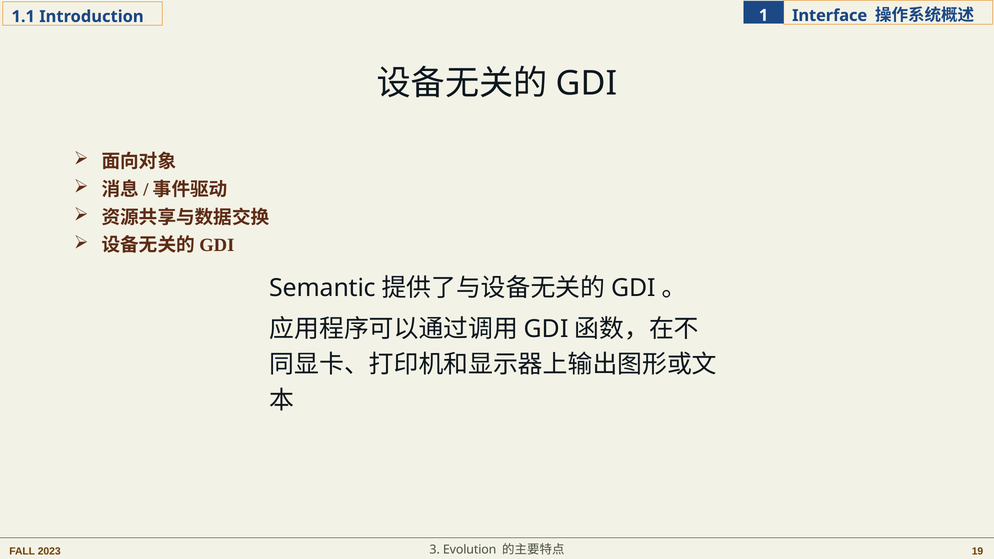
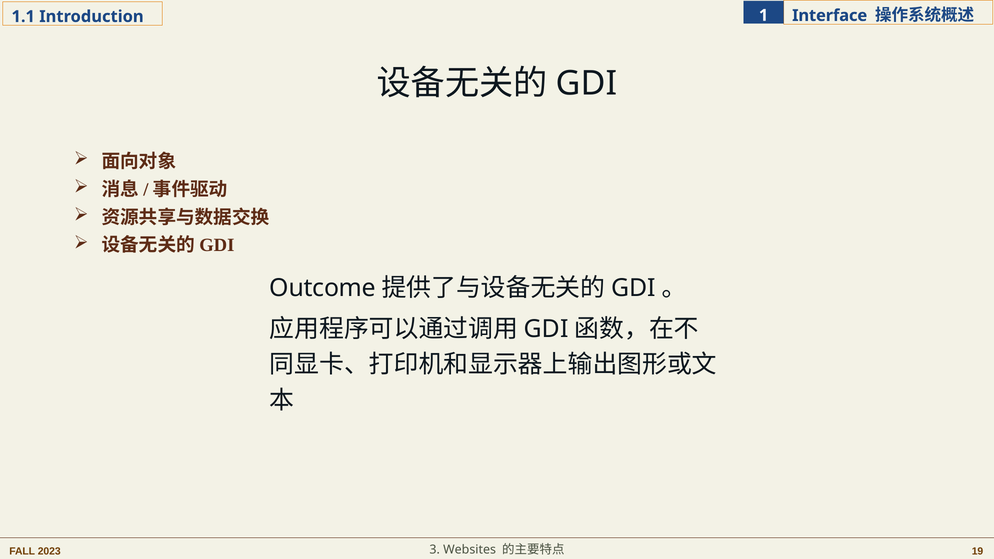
Semantic: Semantic -> Outcome
Evolution: Evolution -> Websites
